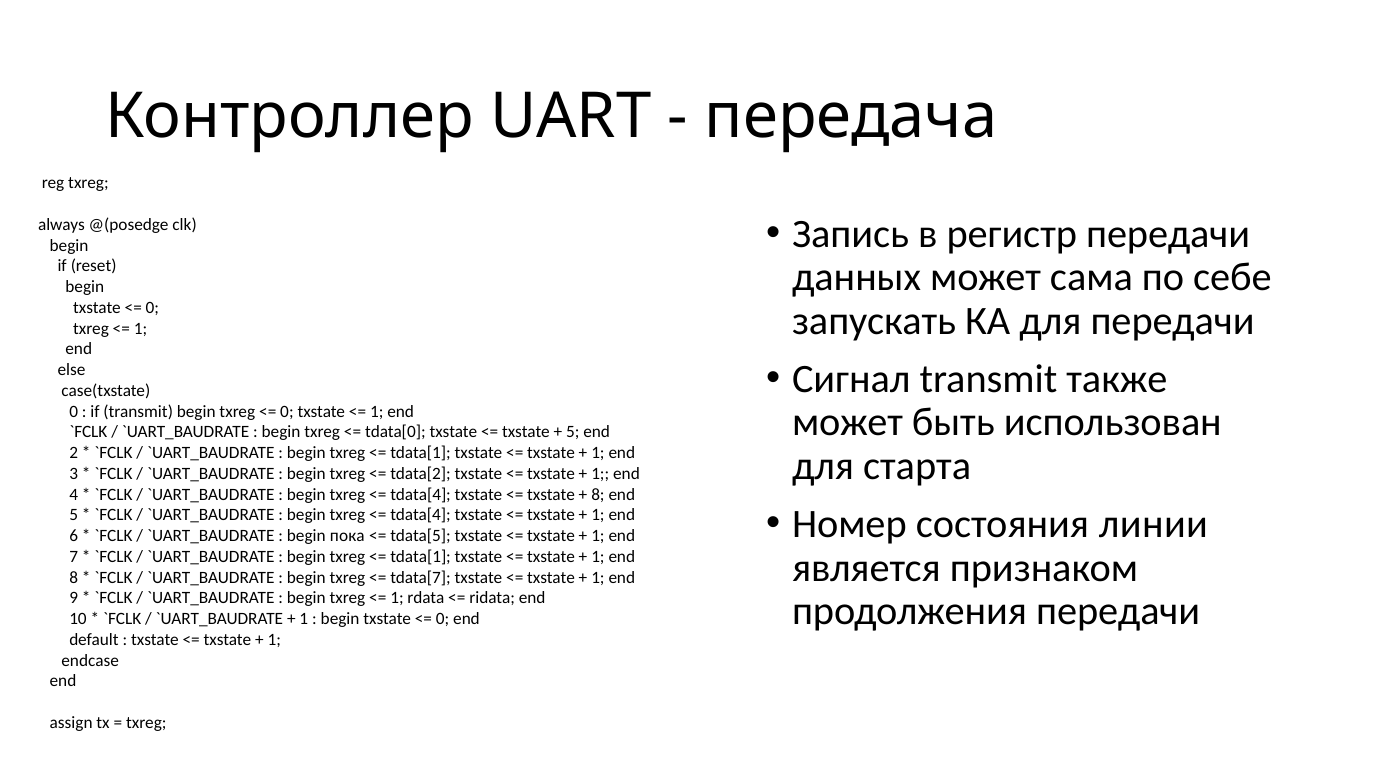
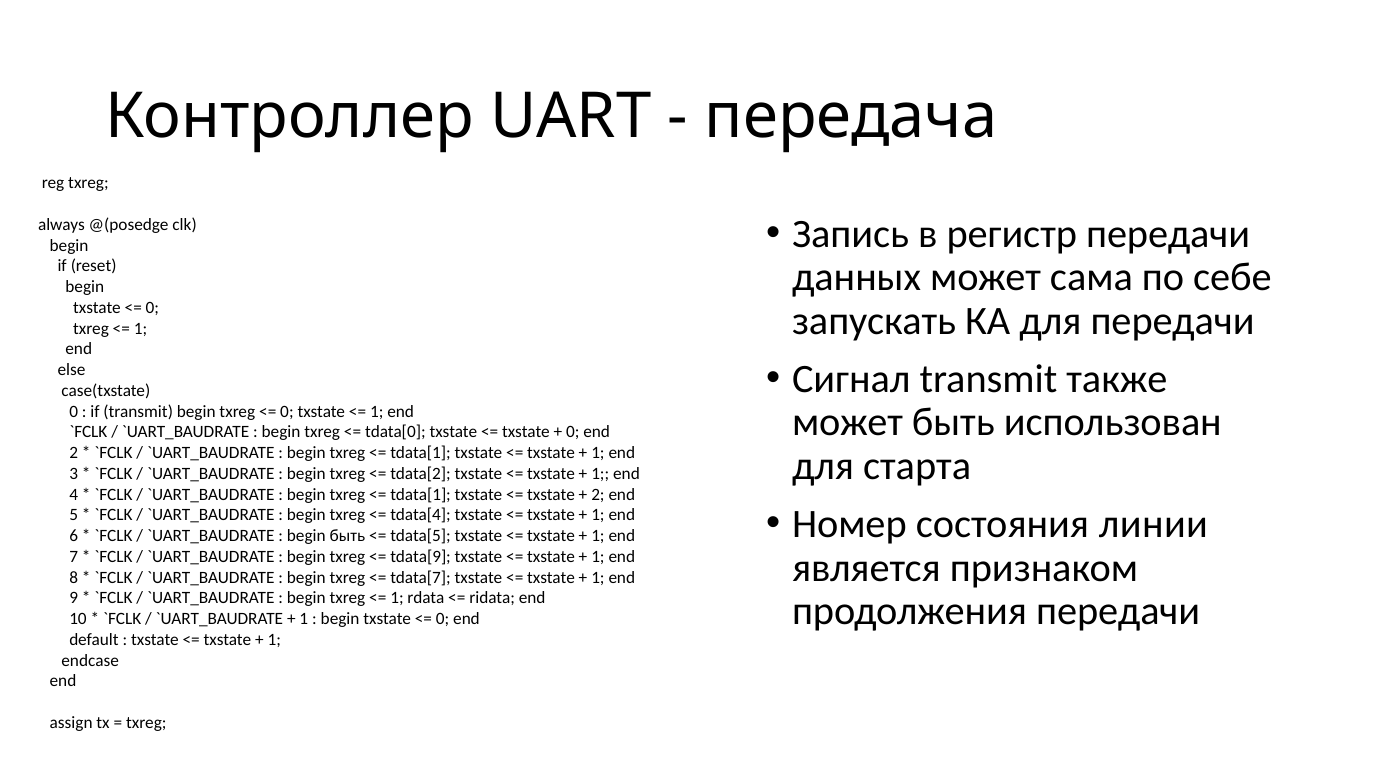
5 at (573, 432): 5 -> 0
tdata[4 at (421, 494): tdata[4 -> tdata[1
8 at (598, 494): 8 -> 2
begin пока: пока -> быть
tdata[1 at (421, 557): tdata[1 -> tdata[9
